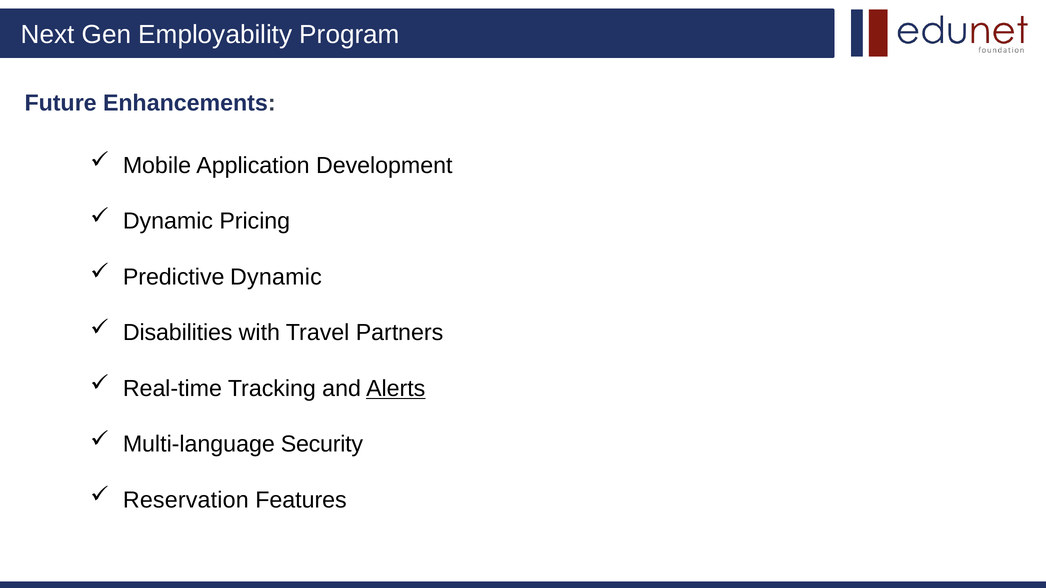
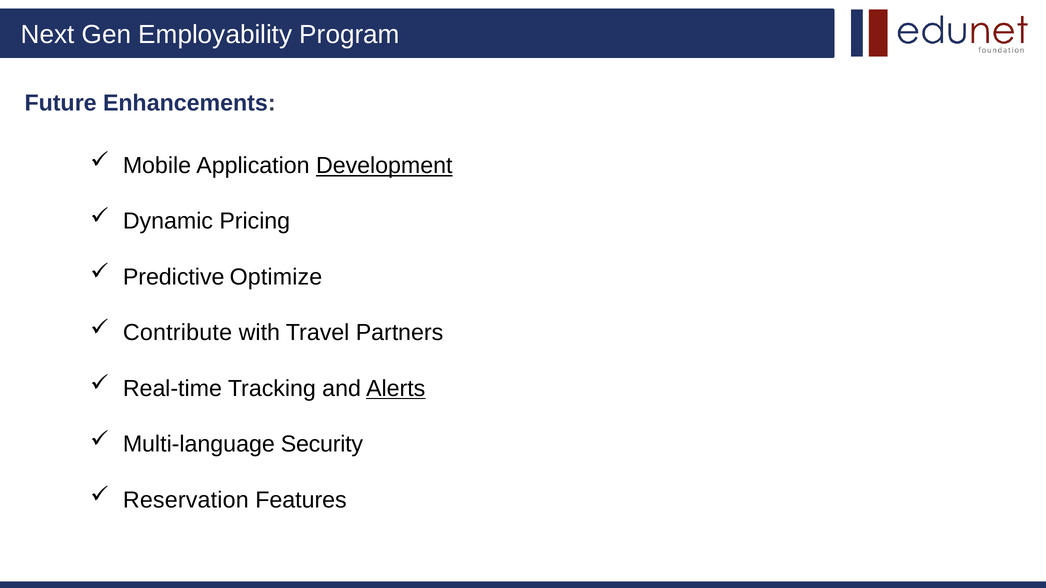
Development underline: none -> present
Predictive Dynamic: Dynamic -> Optimize
Disabilities: Disabilities -> Contribute
